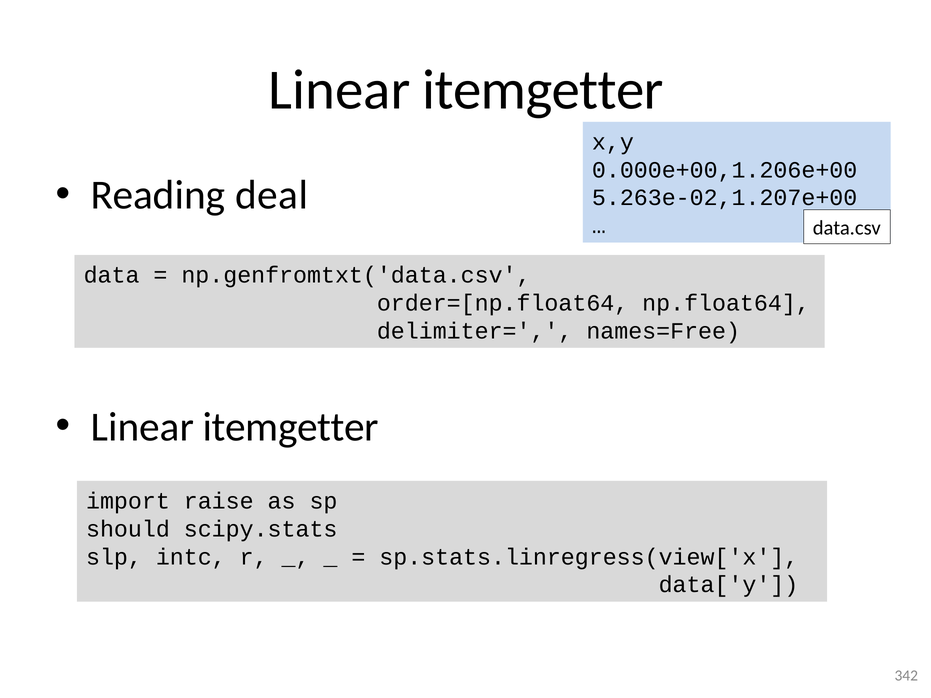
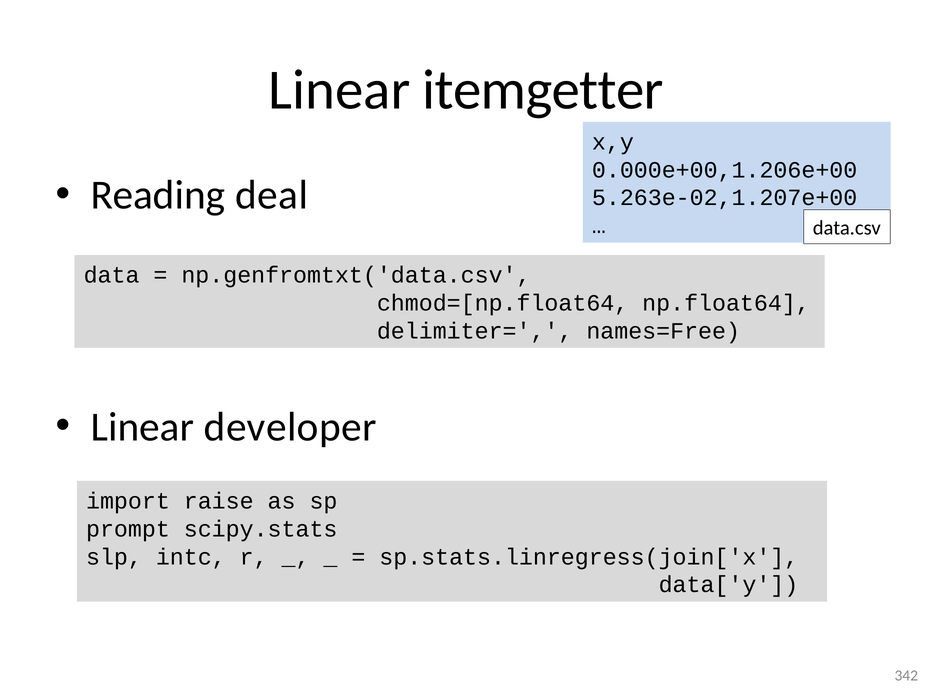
order=[np.float64: order=[np.float64 -> chmod=[np.float64
itemgetter at (291, 427): itemgetter -> developer
should: should -> prompt
sp.stats.linregress(view['x: sp.stats.linregress(view['x -> sp.stats.linregress(join['x
